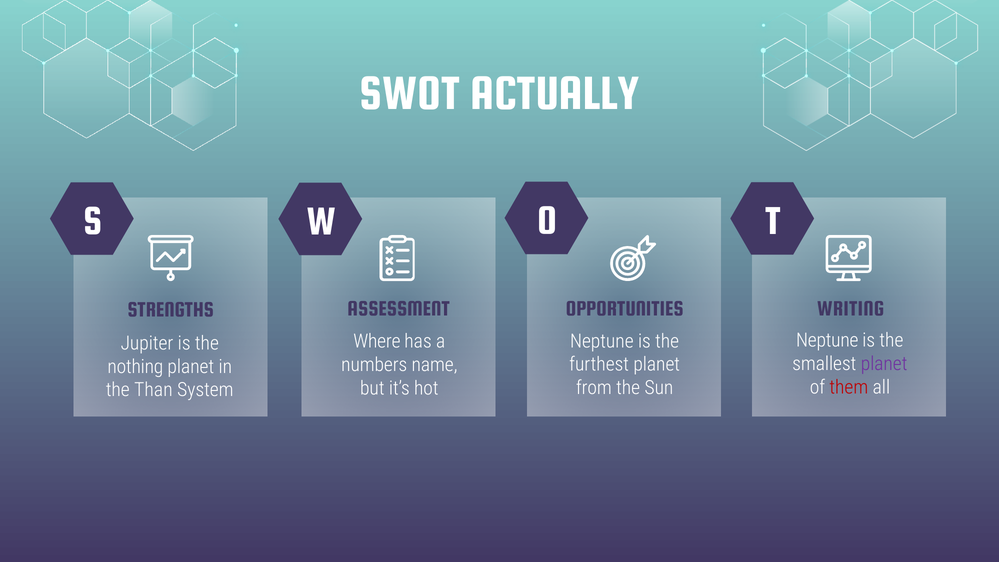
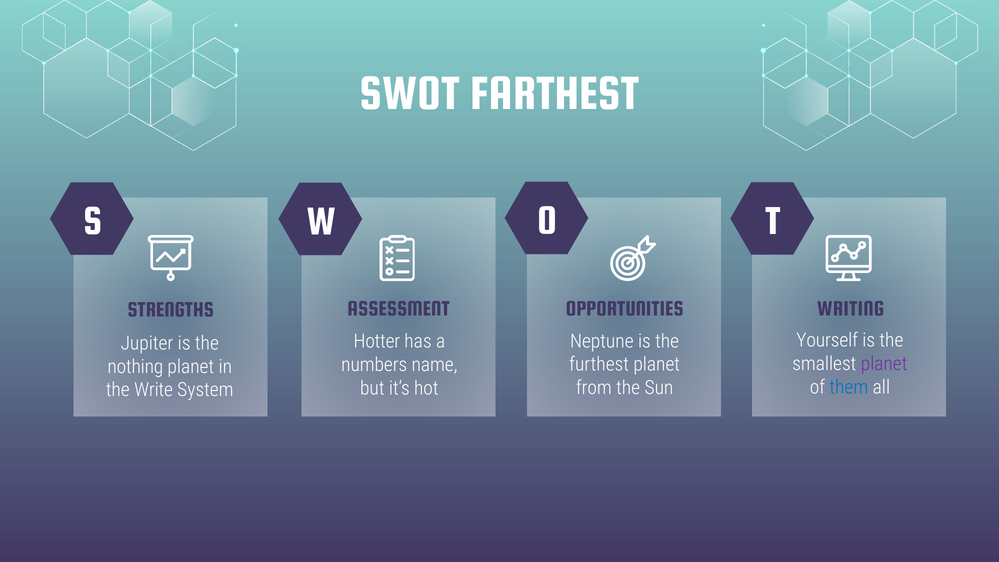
ACTUALLY: ACTUALLY -> FARTHEST
Neptune at (827, 341): Neptune -> Yourself
Where: Where -> Hotter
them colour: red -> blue
Than: Than -> Write
